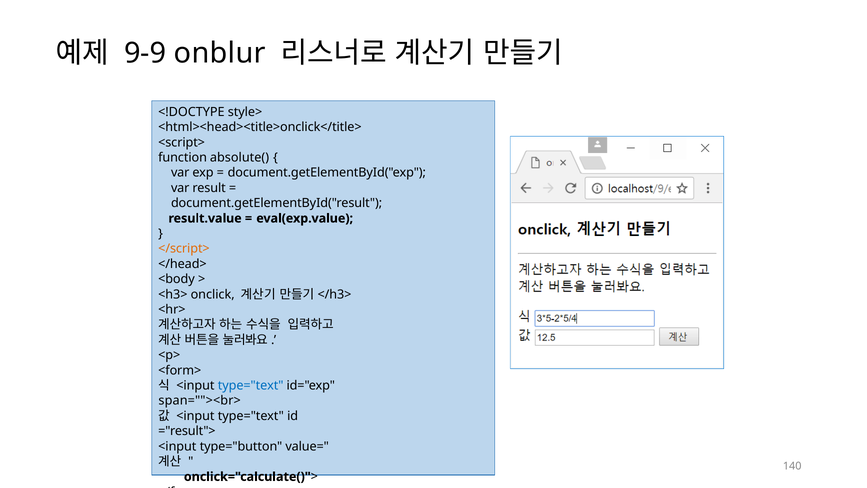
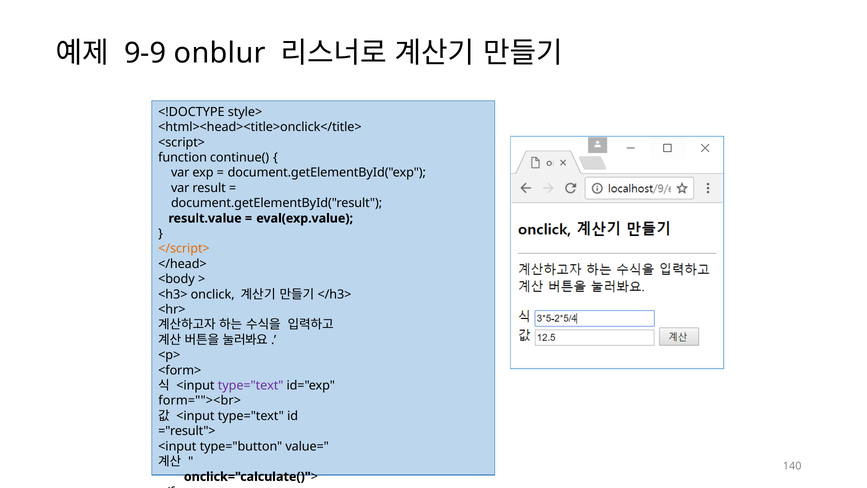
absolute(: absolute( -> continue(
type="text at (251, 385) colour: blue -> purple
span=""><br>: span=""><br> -> form=""><br>
